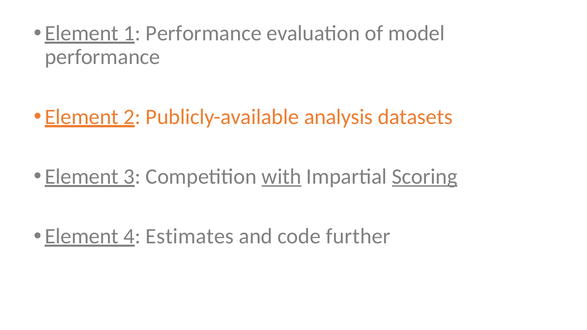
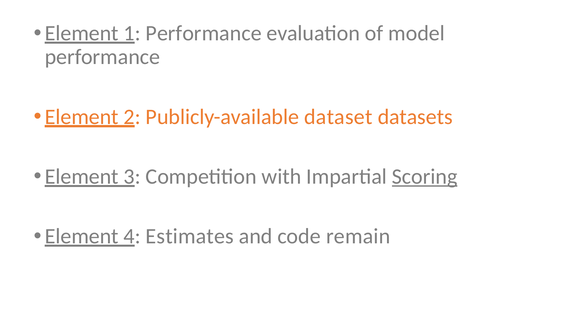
analysis: analysis -> dataset
with underline: present -> none
further: further -> remain
